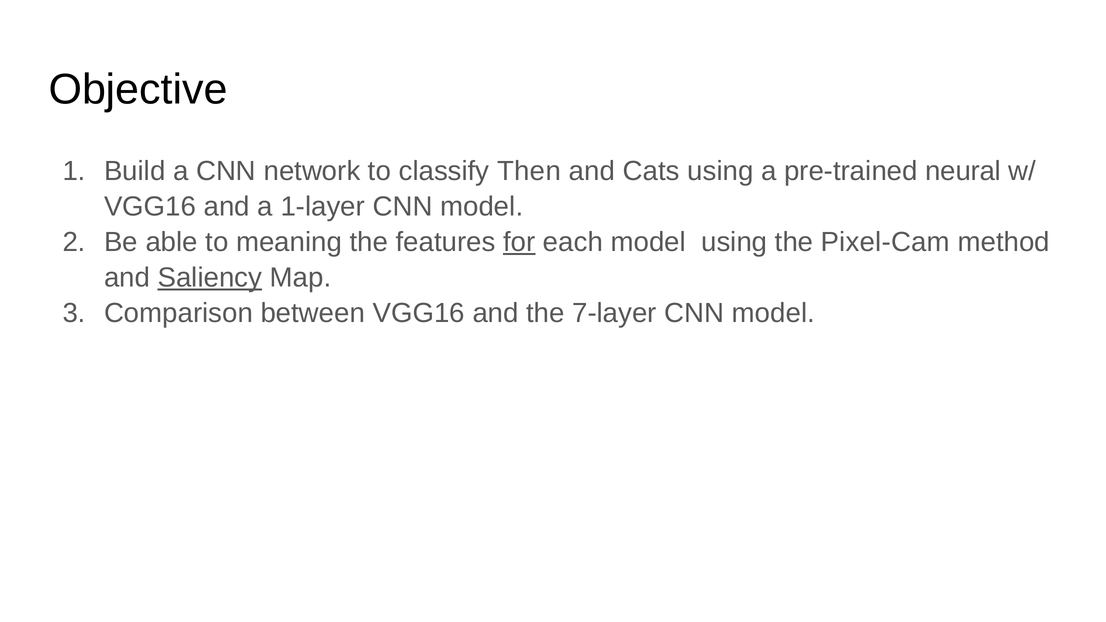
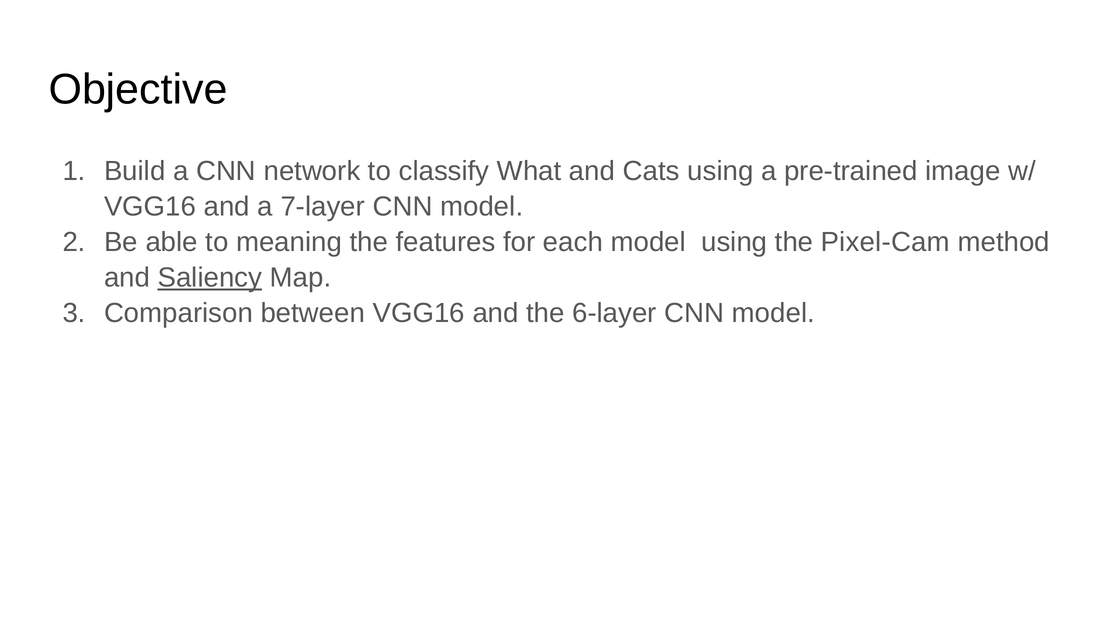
Then: Then -> What
neural: neural -> image
1-layer: 1-layer -> 7-layer
for underline: present -> none
7-layer: 7-layer -> 6-layer
